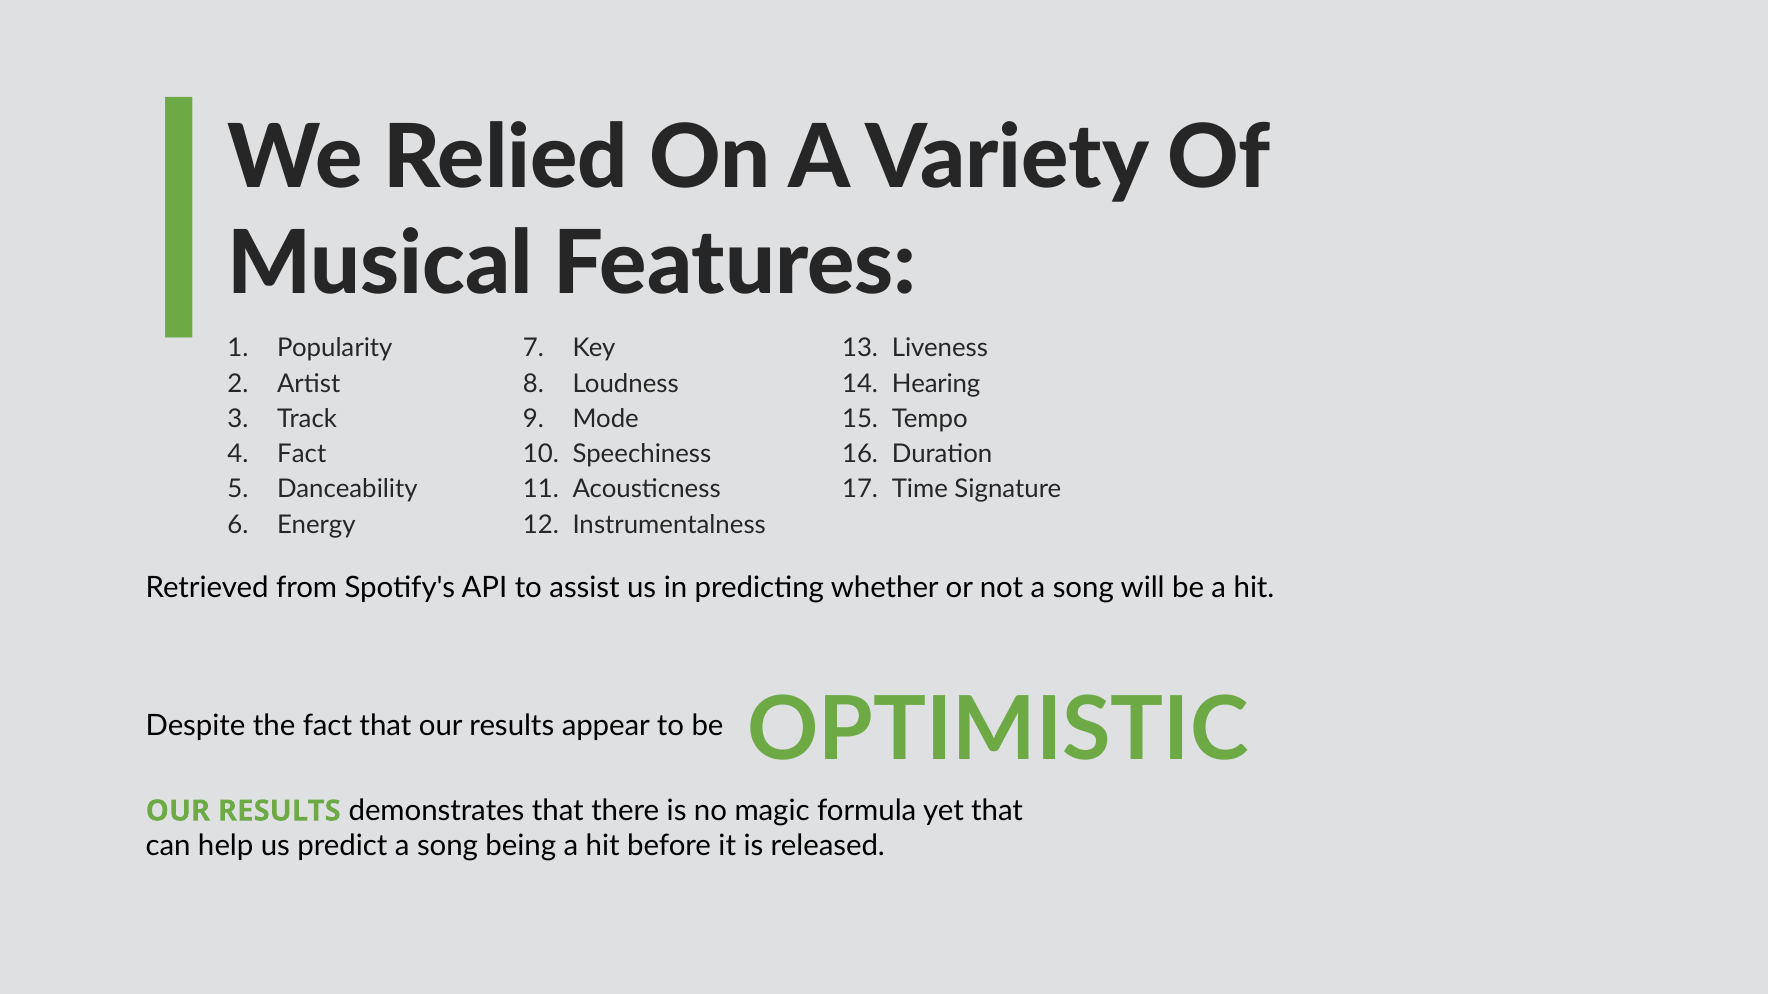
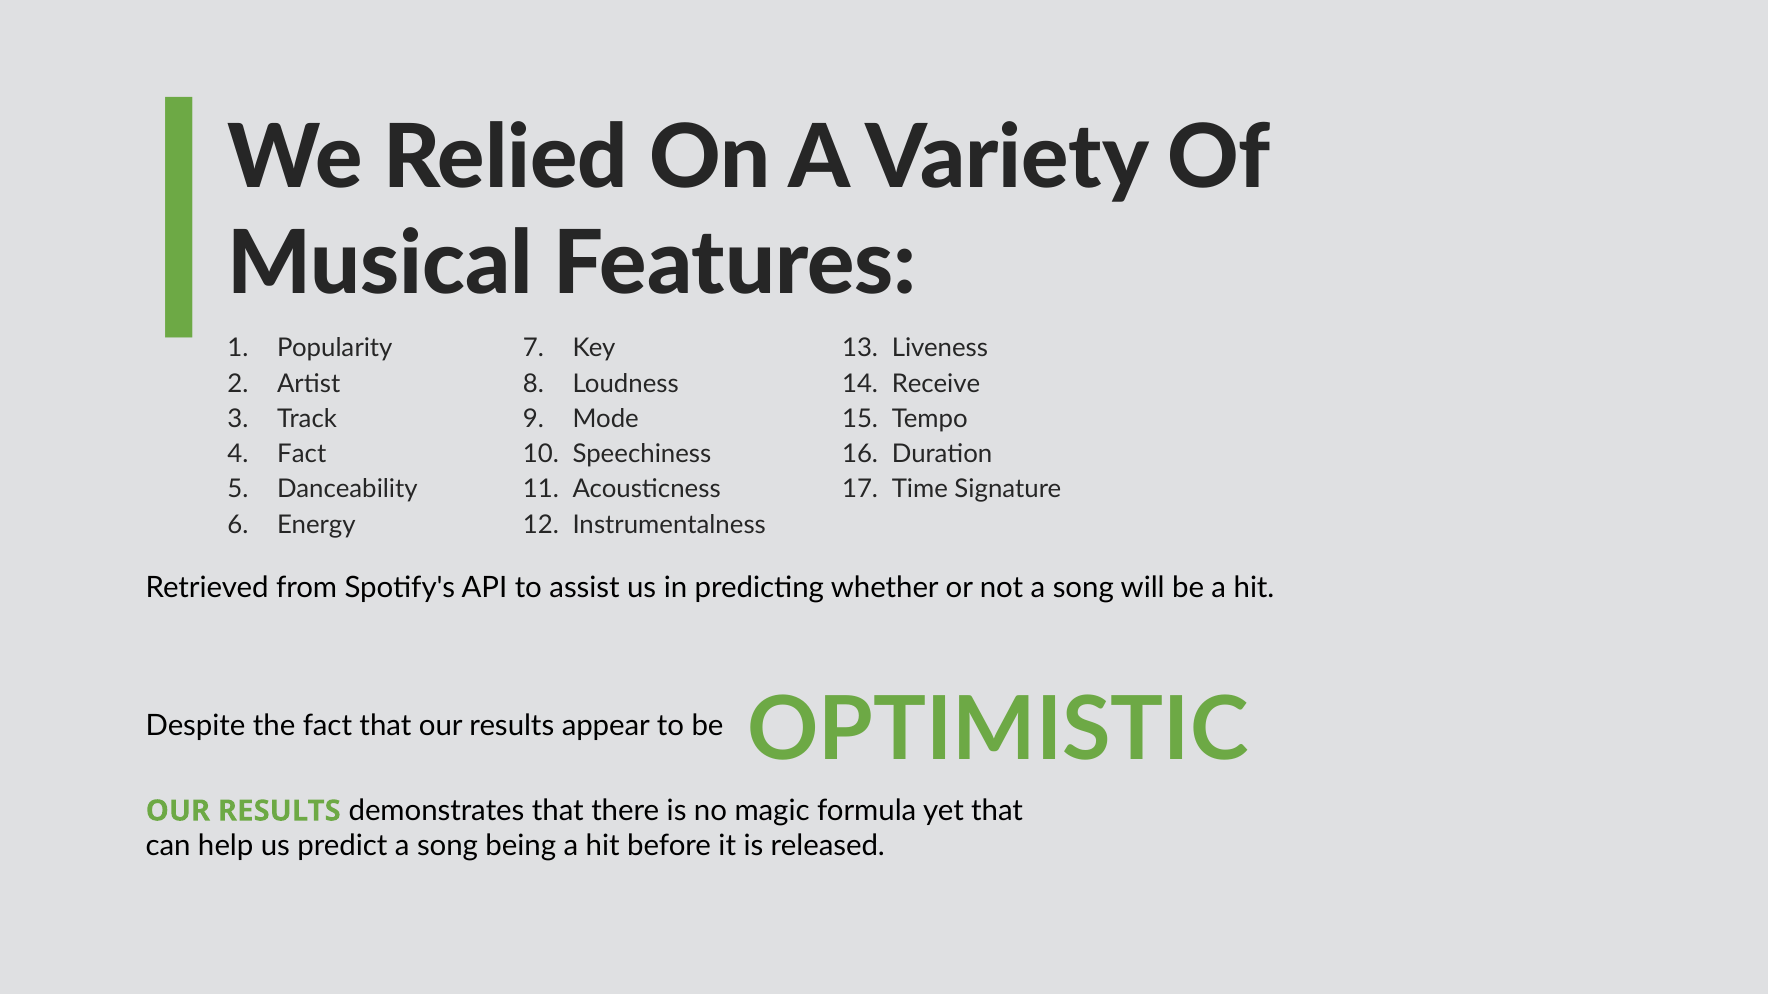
Hearing: Hearing -> Receive
